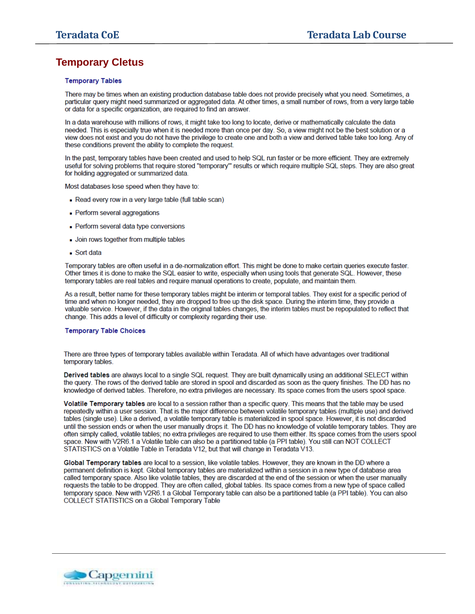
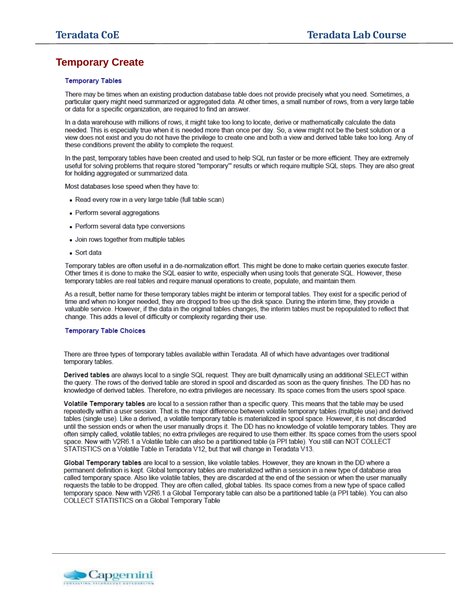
Cletus: Cletus -> Create
